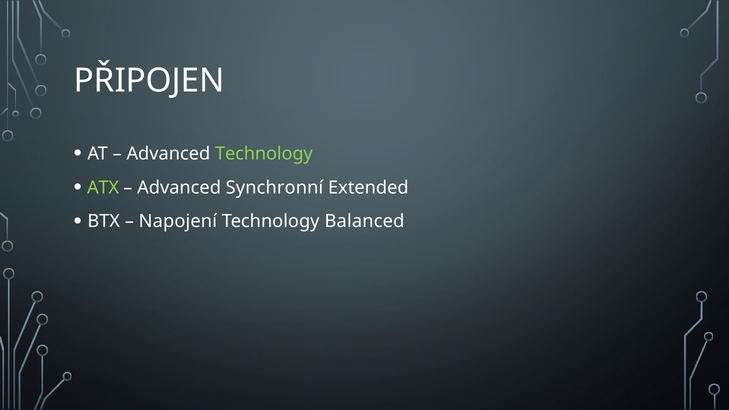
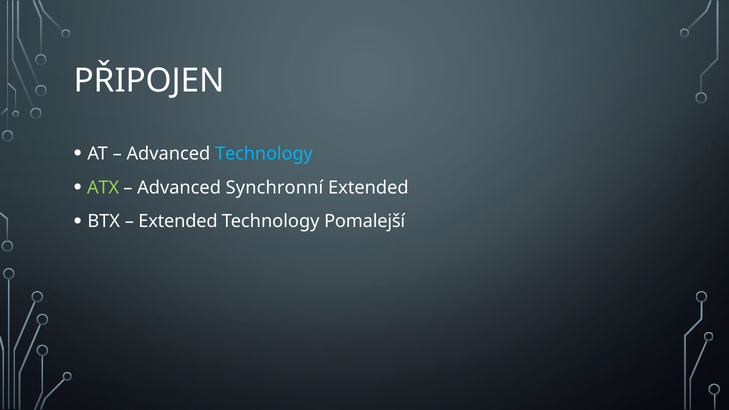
Technology at (264, 154) colour: light green -> light blue
Napojení at (178, 222): Napojení -> Extended
Balanced: Balanced -> Pomalejší
